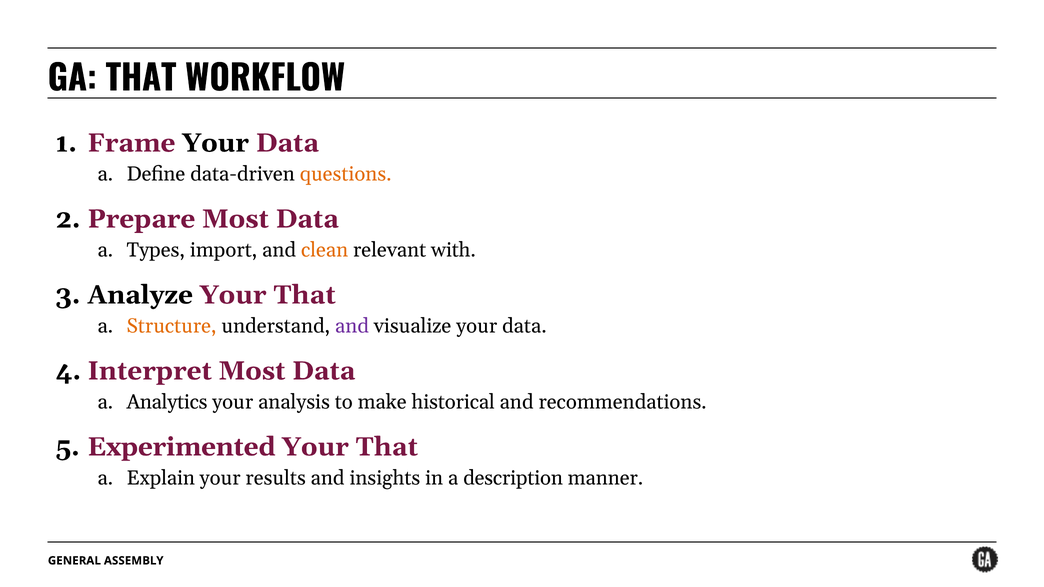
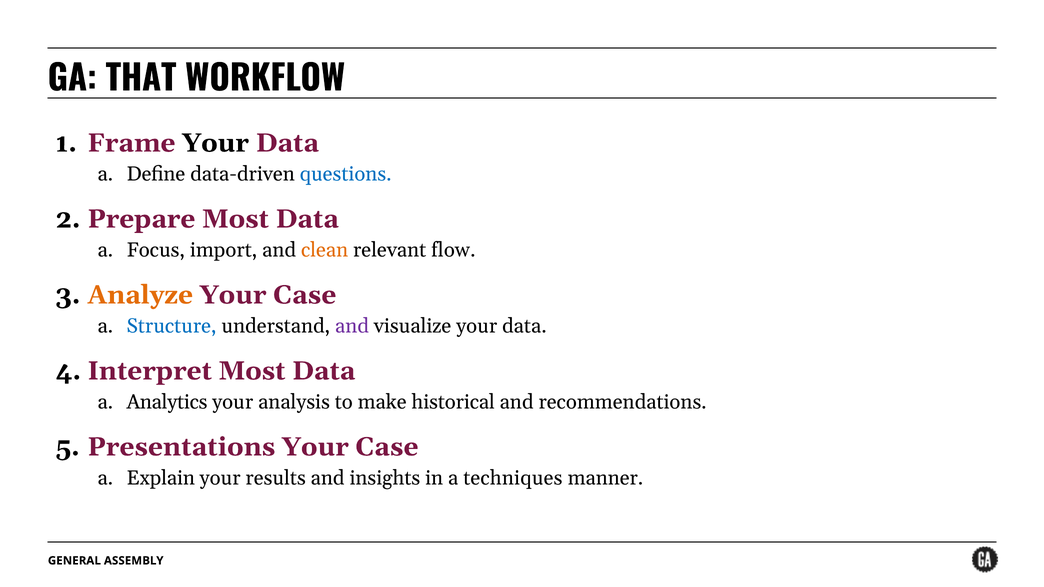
questions colour: orange -> blue
Types: Types -> Focus
with: with -> flow
Analyze colour: black -> orange
That at (305, 295): That -> Case
Structure colour: orange -> blue
Experimented: Experimented -> Presentations
That at (387, 447): That -> Case
description: description -> techniques
